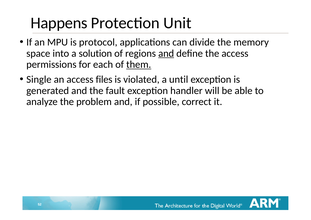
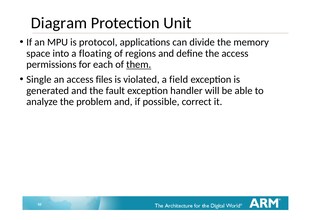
Happens: Happens -> Diagram
solution: solution -> floating
and at (166, 53) underline: present -> none
until: until -> field
